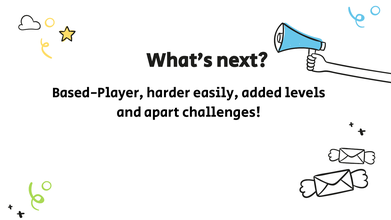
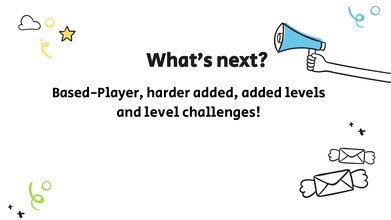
harder easily: easily -> added
apart: apart -> level
